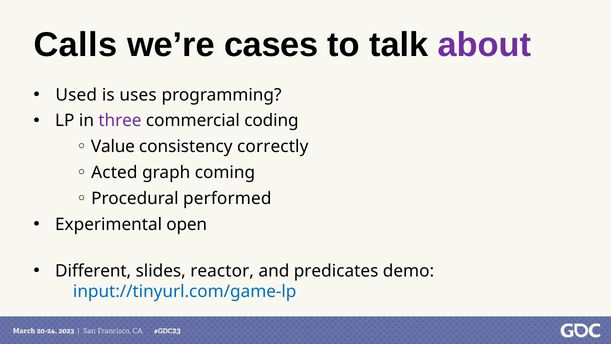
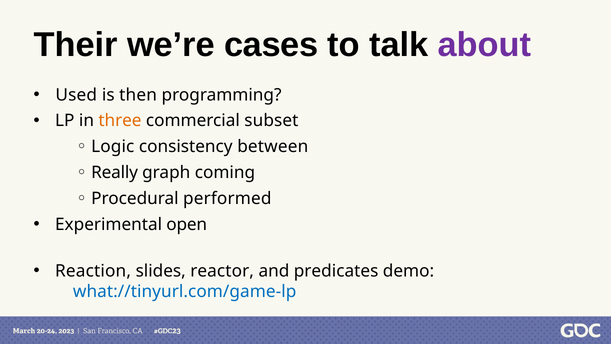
Calls: Calls -> Their
uses: uses -> then
three colour: purple -> orange
coding: coding -> subset
Value: Value -> Logic
correctly: correctly -> between
Acted: Acted -> Really
Different: Different -> Reaction
input://tinyurl.com/game-lp: input://tinyurl.com/game-lp -> what://tinyurl.com/game-lp
